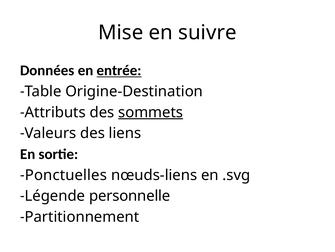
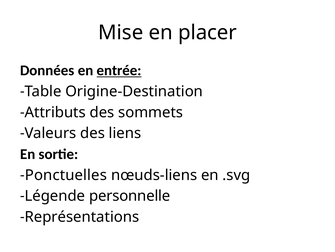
suivre: suivre -> placer
sommets underline: present -> none
Partitionnement: Partitionnement -> Représentations
